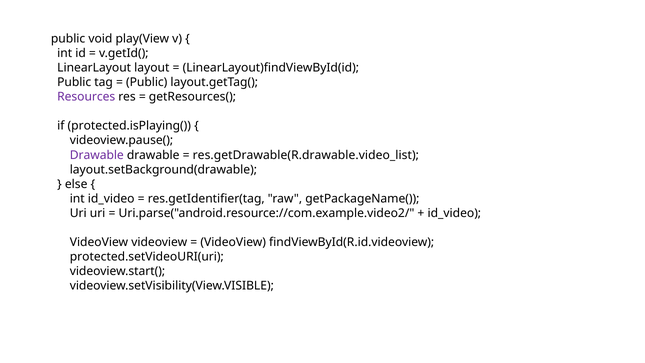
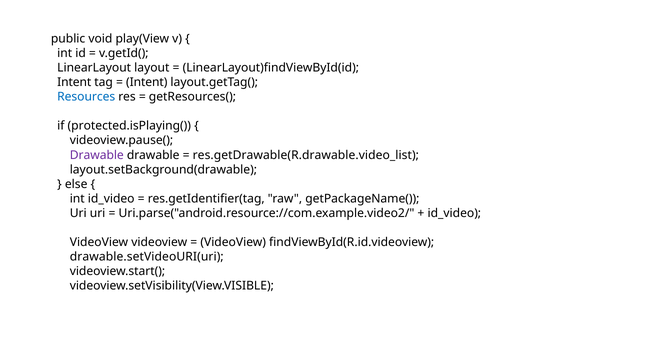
Public at (74, 82): Public -> Intent
Public at (147, 82): Public -> Intent
Resources colour: purple -> blue
protected.setVideoURI(uri: protected.setVideoURI(uri -> drawable.setVideoURI(uri
